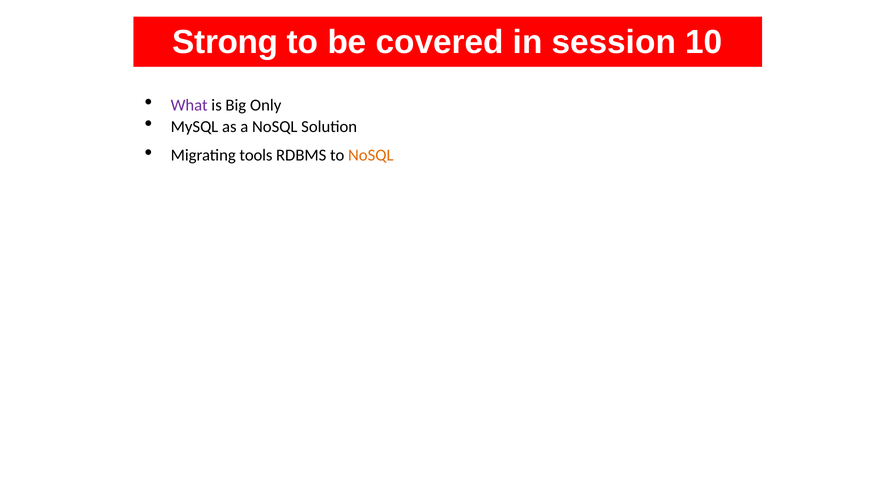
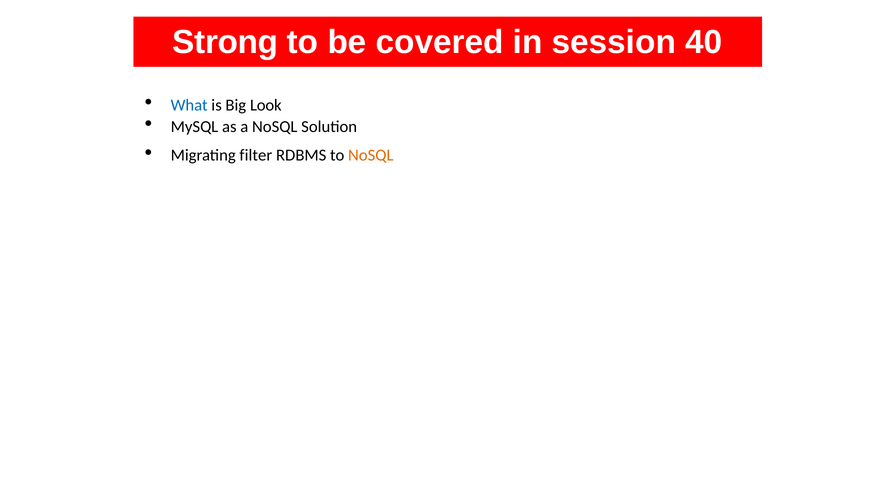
10: 10 -> 40
What colour: purple -> blue
Only: Only -> Look
tools: tools -> filter
